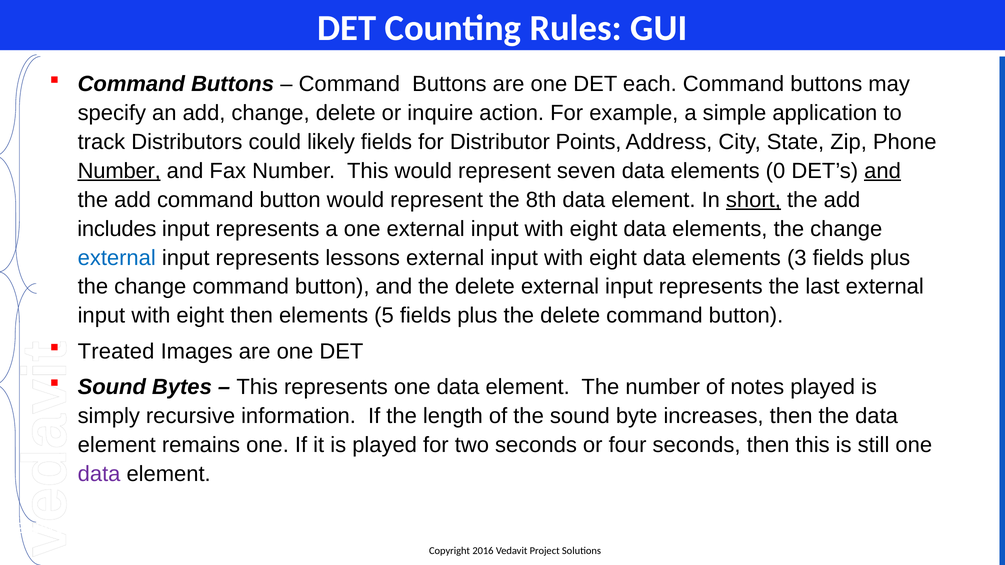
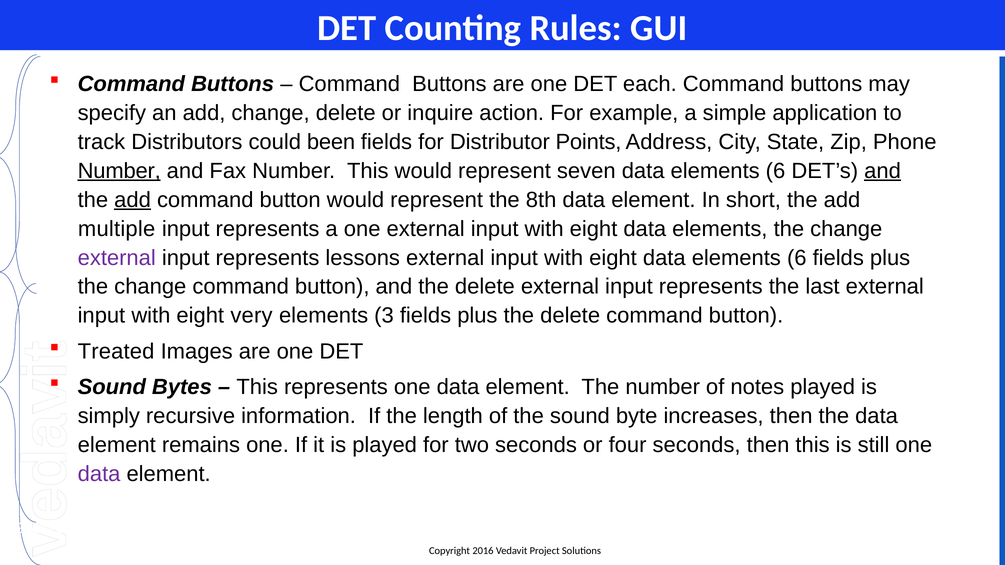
likely: likely -> been
seven data elements 0: 0 -> 6
add at (133, 200) underline: none -> present
short underline: present -> none
includes: includes -> multiple
external at (117, 258) colour: blue -> purple
eight data elements 3: 3 -> 6
eight then: then -> very
5: 5 -> 3
